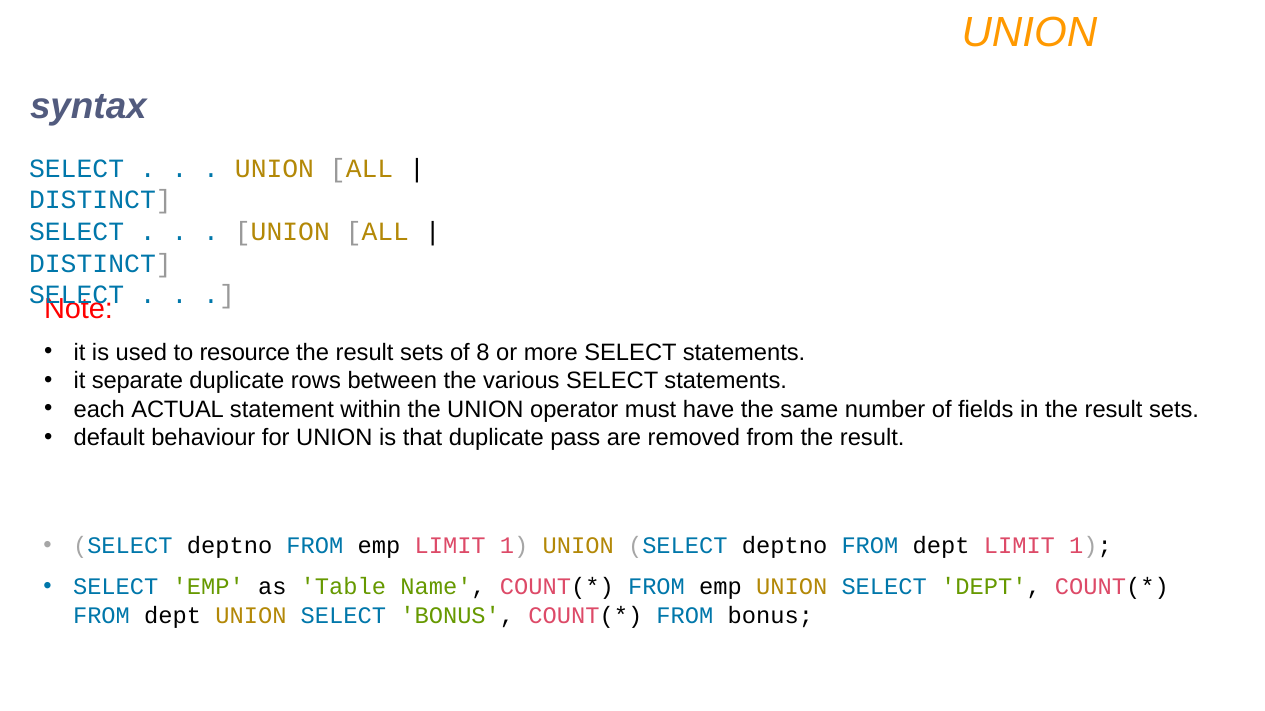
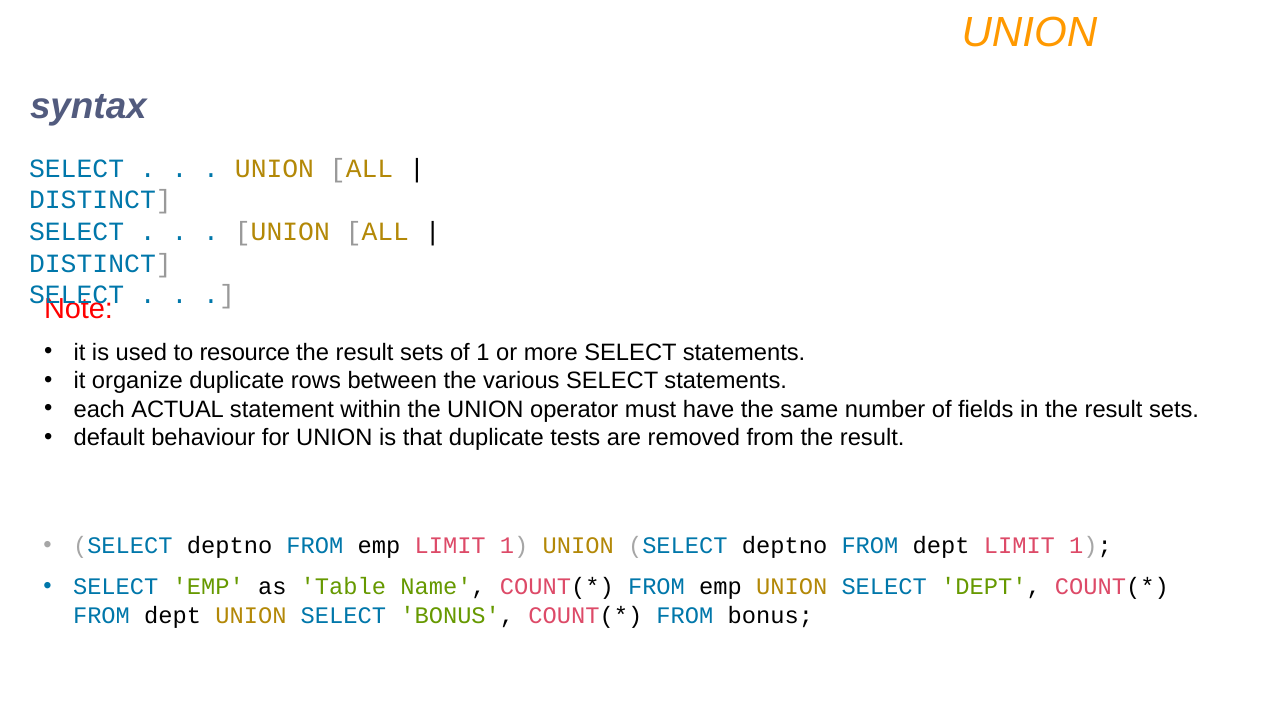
of 8: 8 -> 1
separate: separate -> organize
pass: pass -> tests
